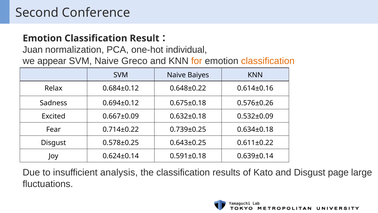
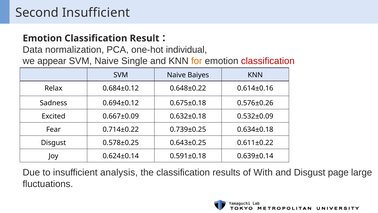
Second Conference: Conference -> Insufficient
Juan: Juan -> Data
Greco: Greco -> Single
classification at (268, 61) colour: orange -> red
Kato: Kato -> With
